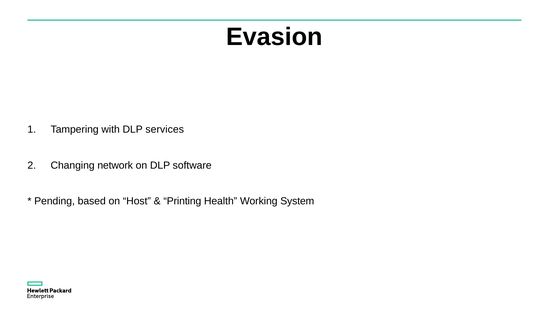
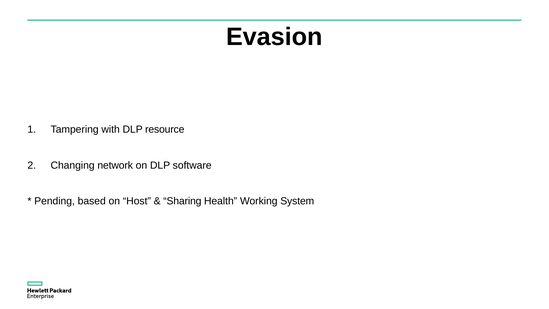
services: services -> resource
Printing: Printing -> Sharing
